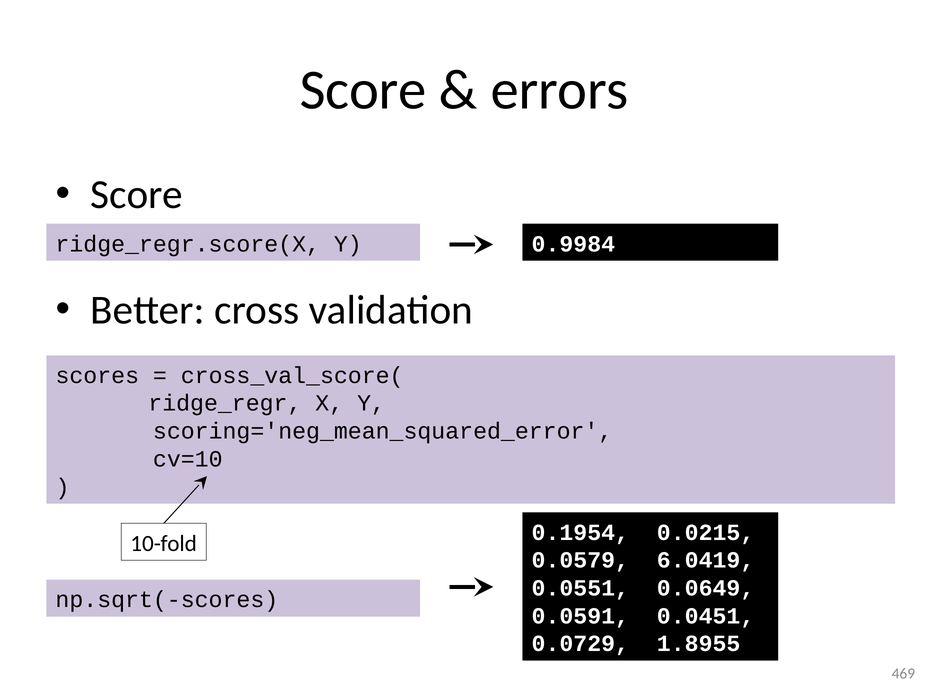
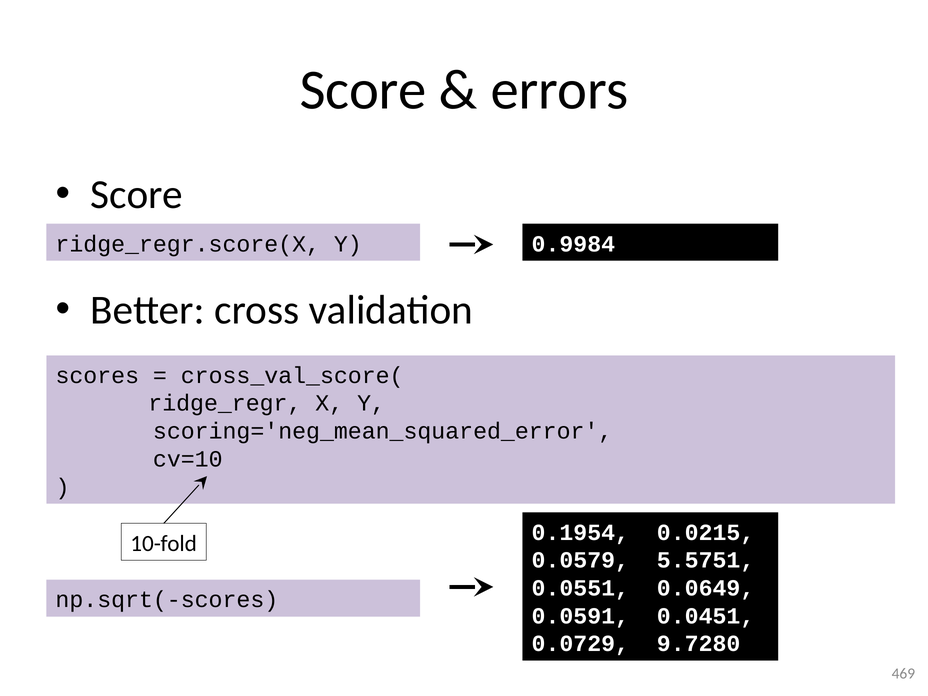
6.0419: 6.0419 -> 5.5751
1.8955: 1.8955 -> 9.7280
